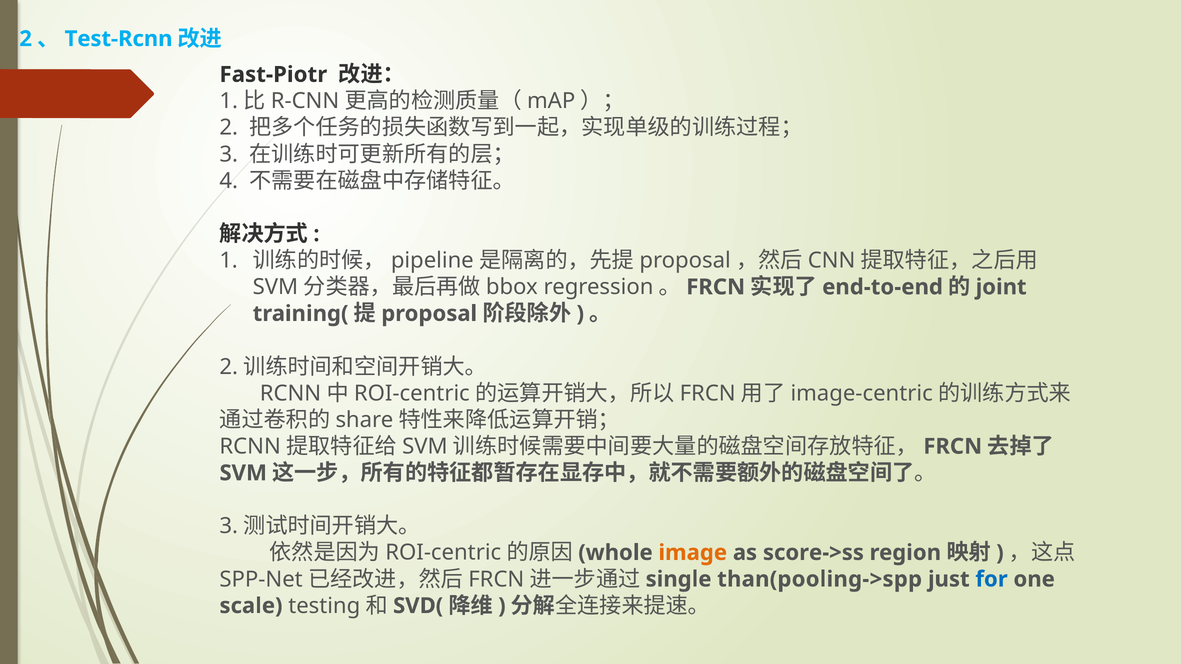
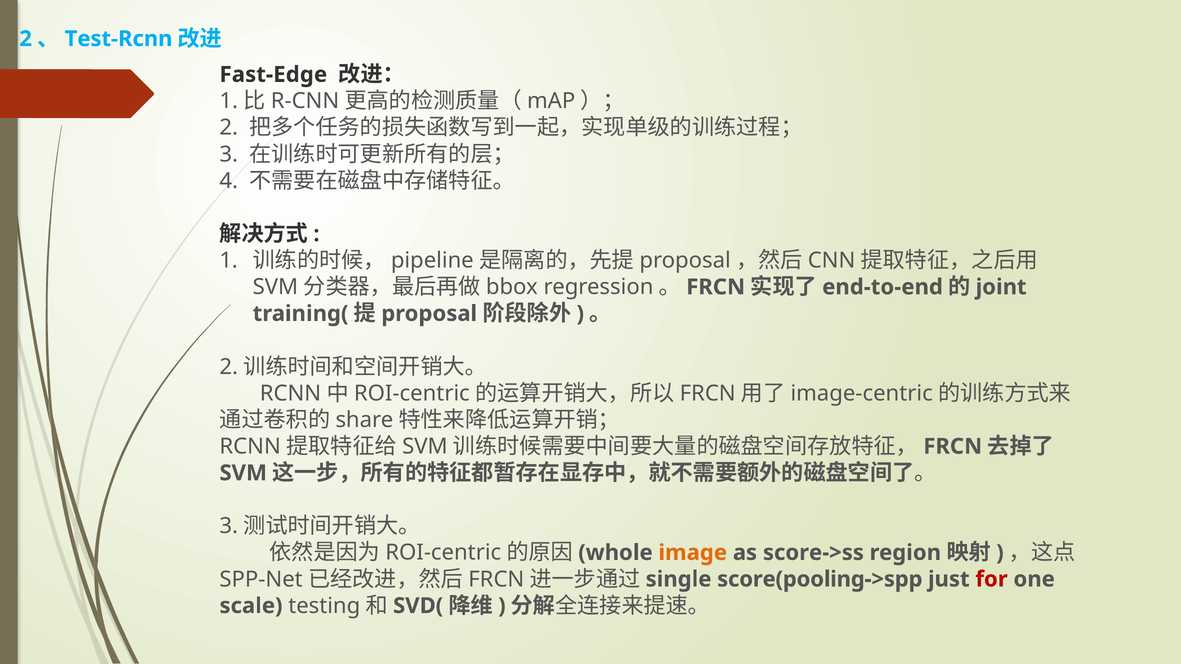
Fast-Piotr: Fast-Piotr -> Fast-Edge
than(pooling->spp: than(pooling->spp -> score(pooling->spp
for colour: blue -> red
